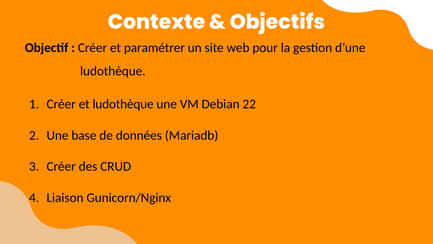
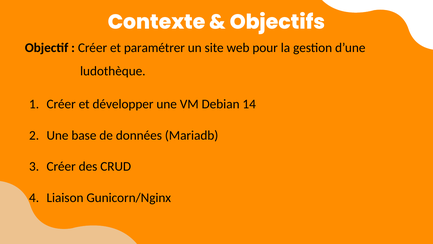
et ludothèque: ludothèque -> développer
22: 22 -> 14
